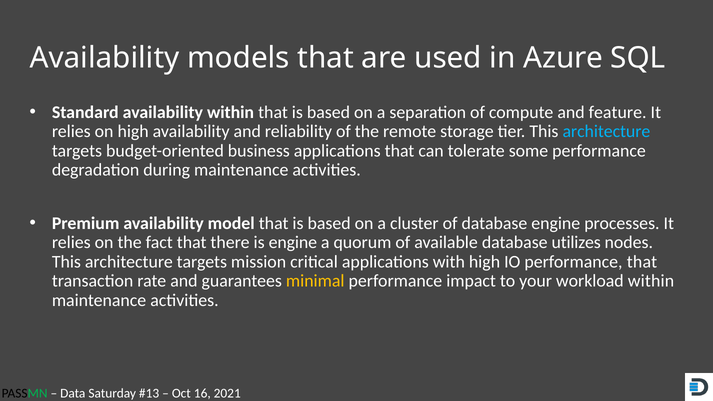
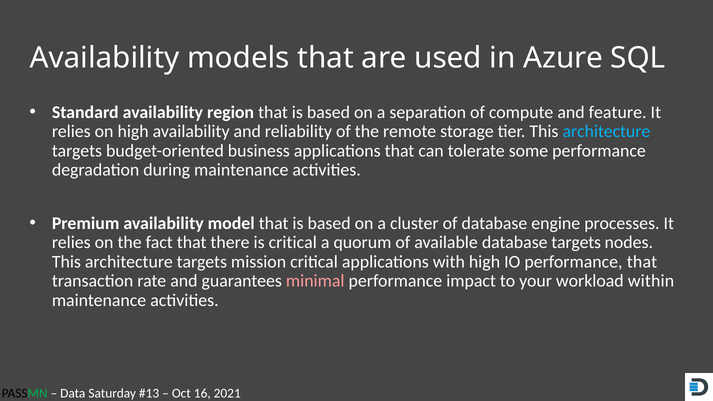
availability within: within -> region
is engine: engine -> critical
database utilizes: utilizes -> targets
minimal colour: yellow -> pink
